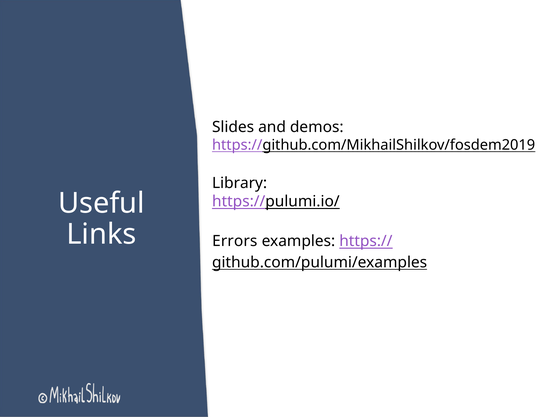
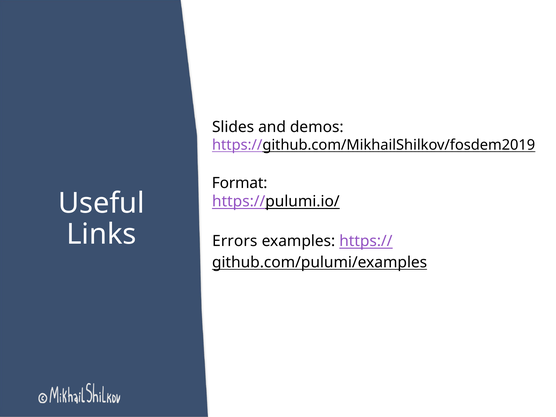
Library: Library -> Format
